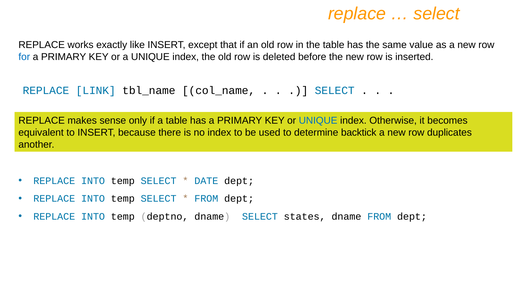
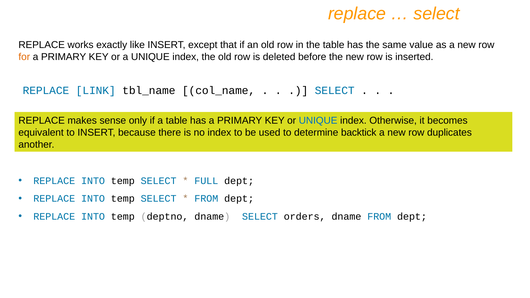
for colour: blue -> orange
DATE: DATE -> FULL
states: states -> orders
